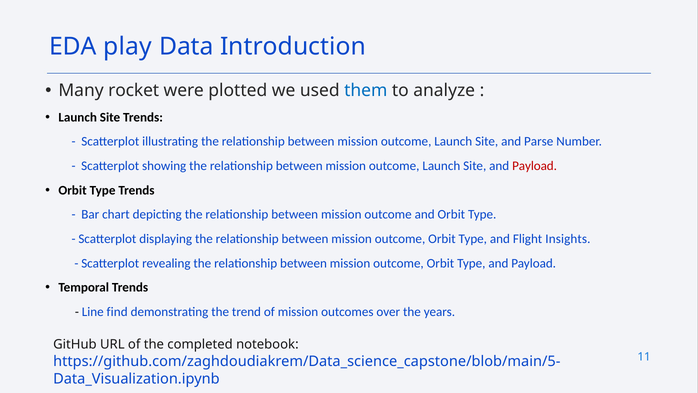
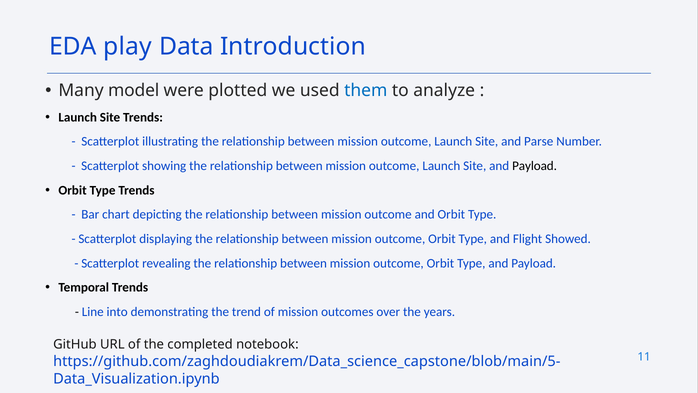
rocket: rocket -> model
Payload at (535, 166) colour: red -> black
Insights: Insights -> Showed
find: find -> into
